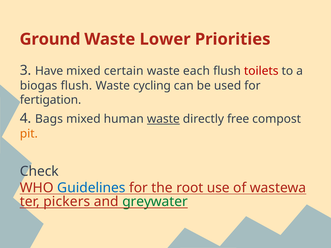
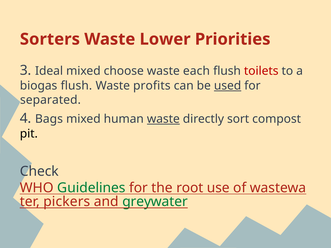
Ground: Ground -> Sorters
Have: Have -> Ideal
certain: certain -> choose
cycling: cycling -> profits
used underline: none -> present
fertigation: fertigation -> separated
free: free -> sort
pit colour: orange -> black
Guidelines colour: blue -> green
